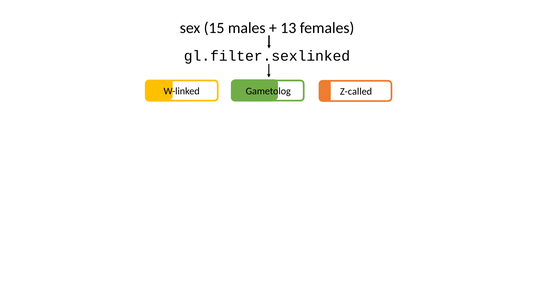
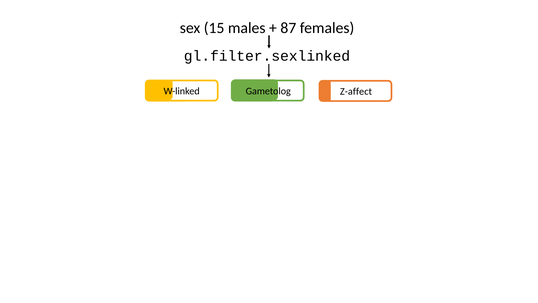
13: 13 -> 87
Z-called: Z-called -> Z-affect
